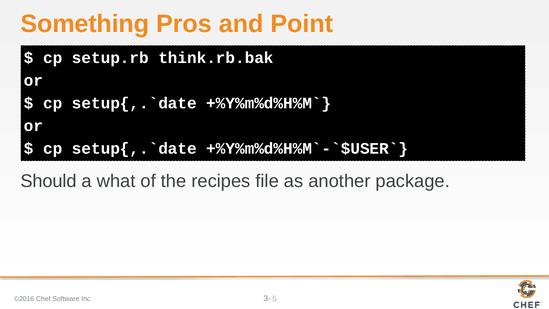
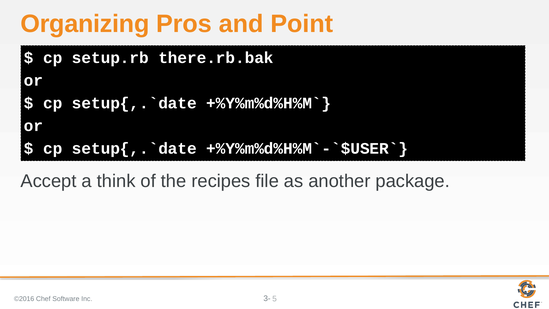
Something: Something -> Organizing
think.rb.bak: think.rb.bak -> there.rb.bak
Should: Should -> Accept
what: what -> think
